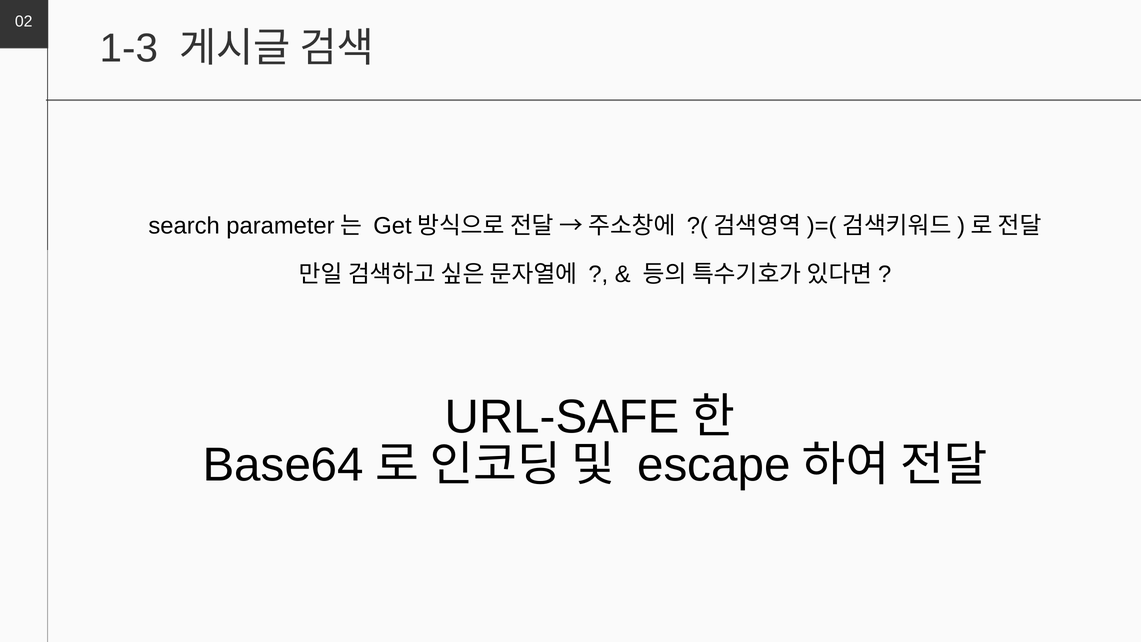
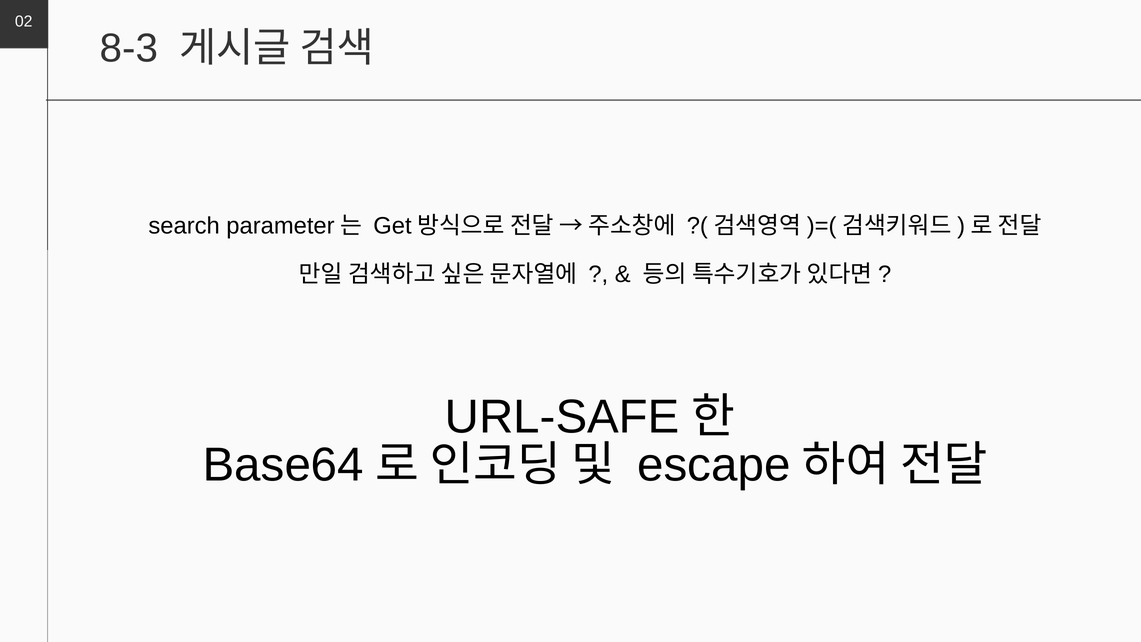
1-3: 1-3 -> 8-3
